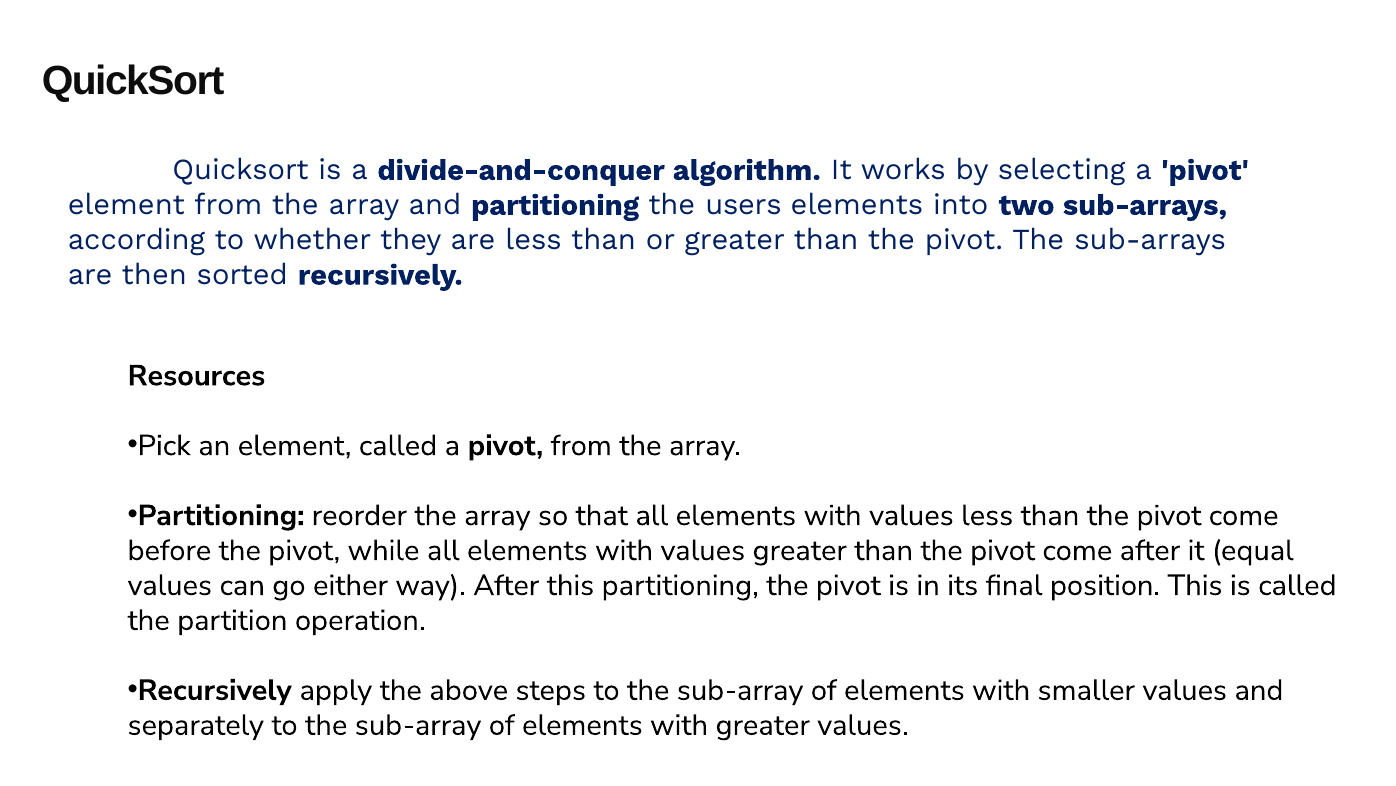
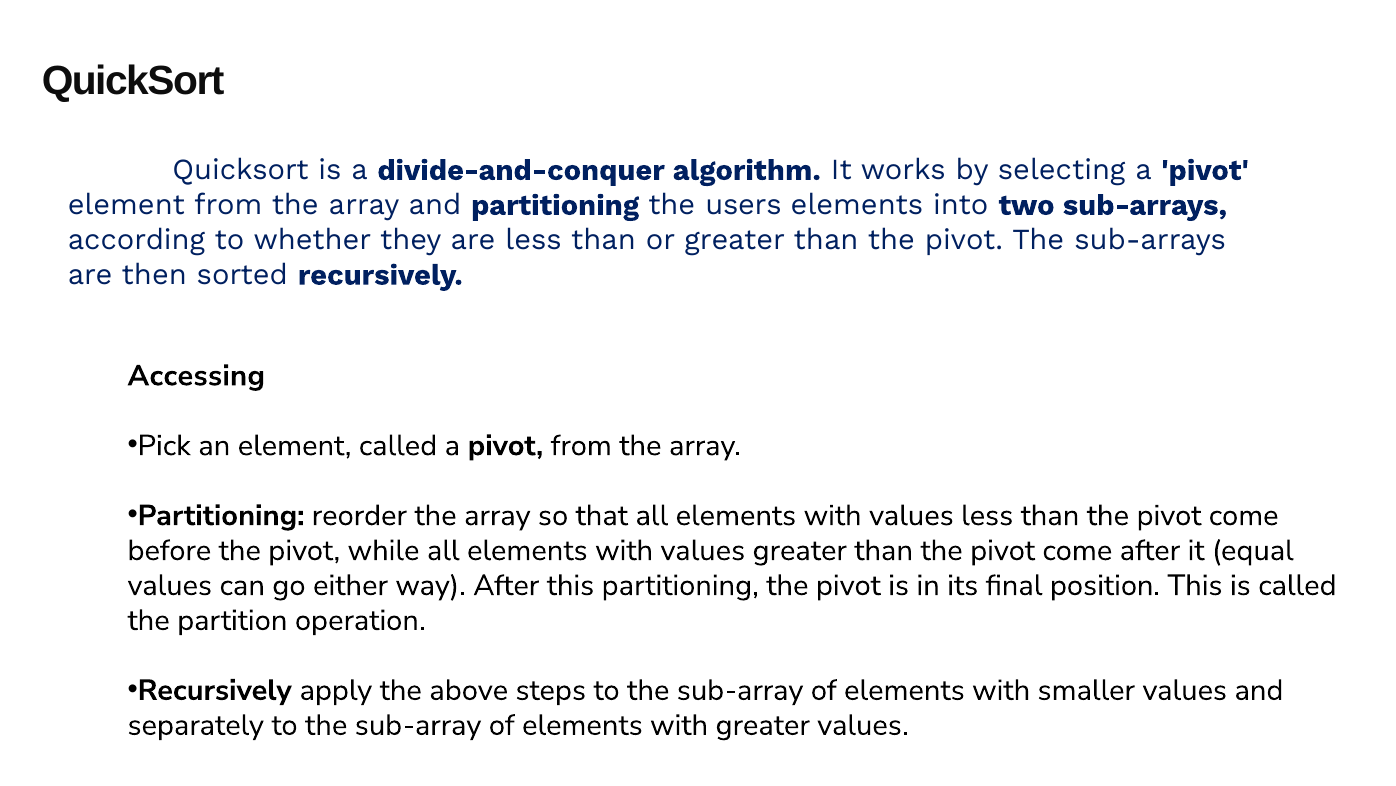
Resources: Resources -> Accessing
